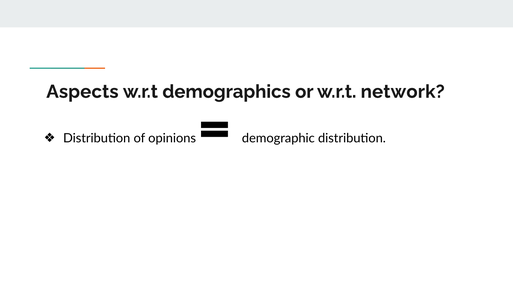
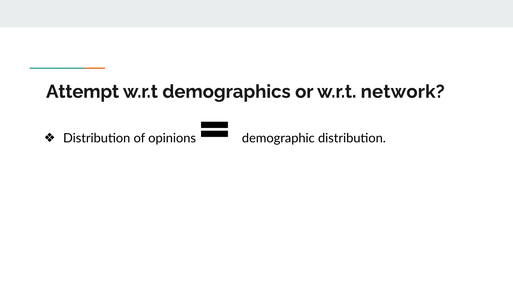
Aspects: Aspects -> Attempt
